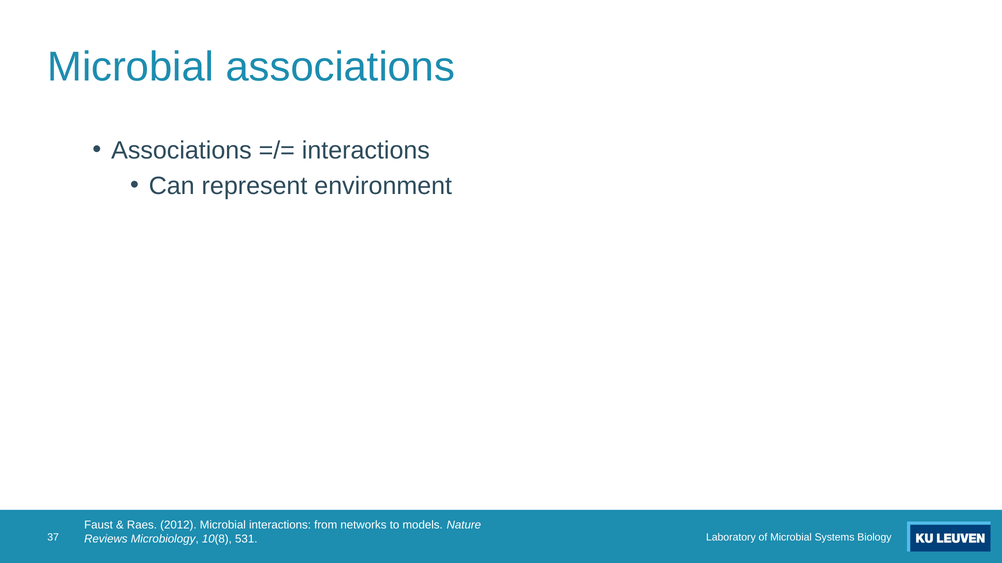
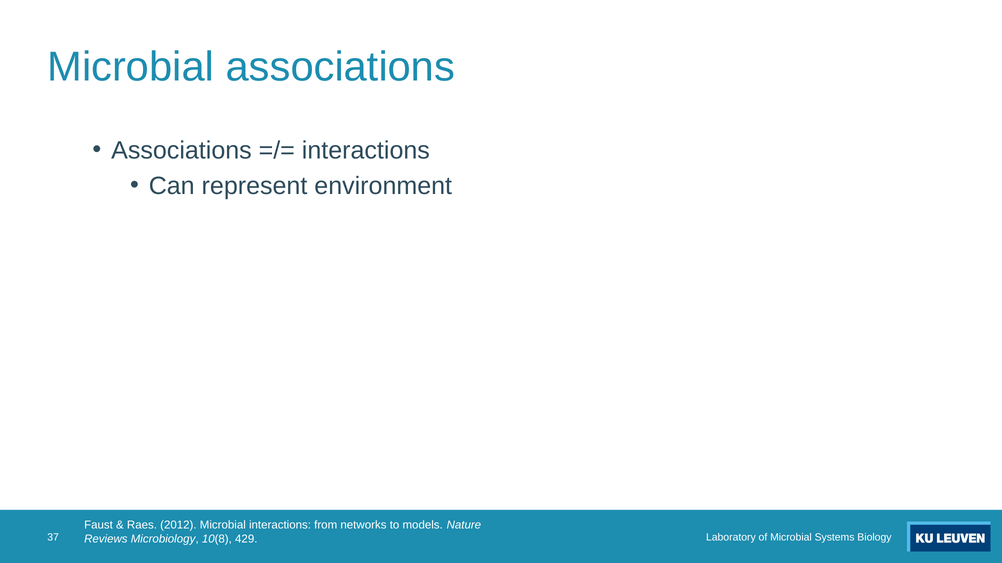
531: 531 -> 429
